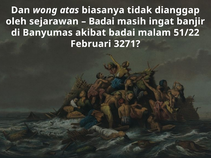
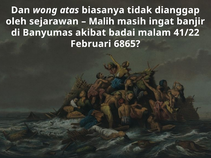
Badai at (102, 21): Badai -> Malih
51/22: 51/22 -> 41/22
3271: 3271 -> 6865
